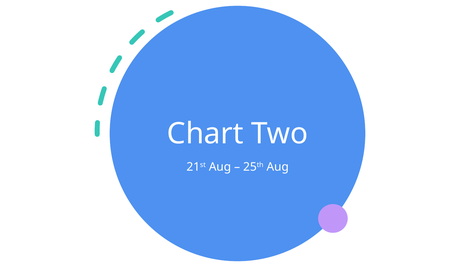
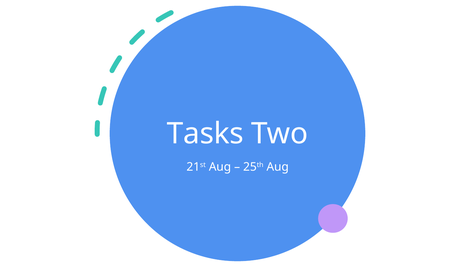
Chart: Chart -> Tasks
